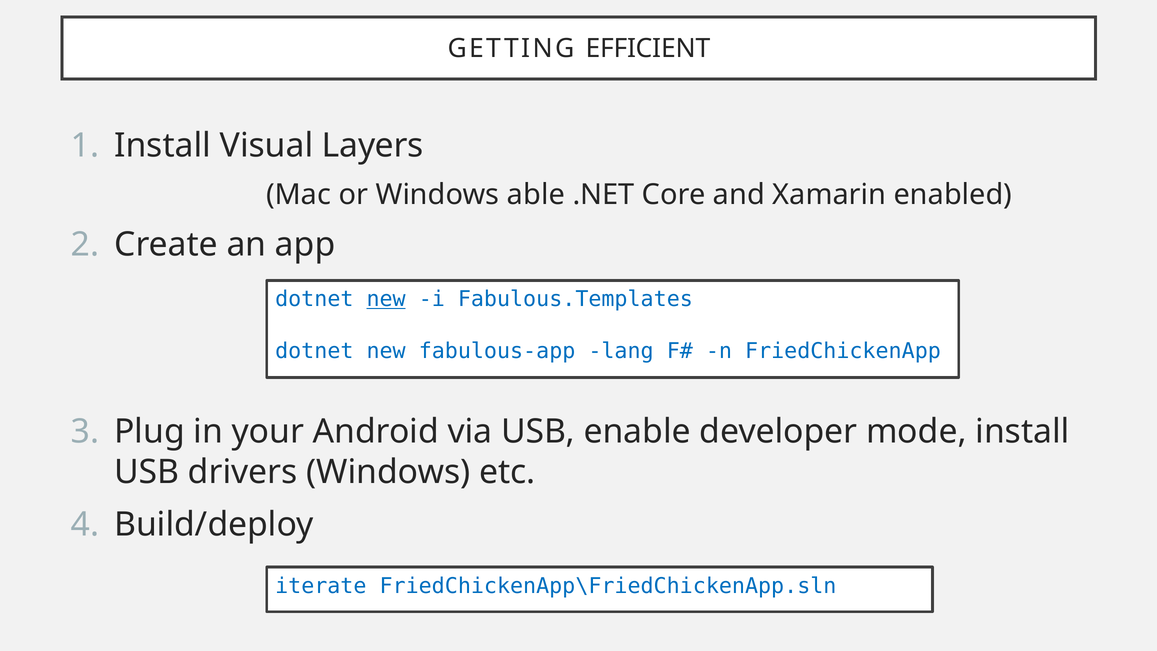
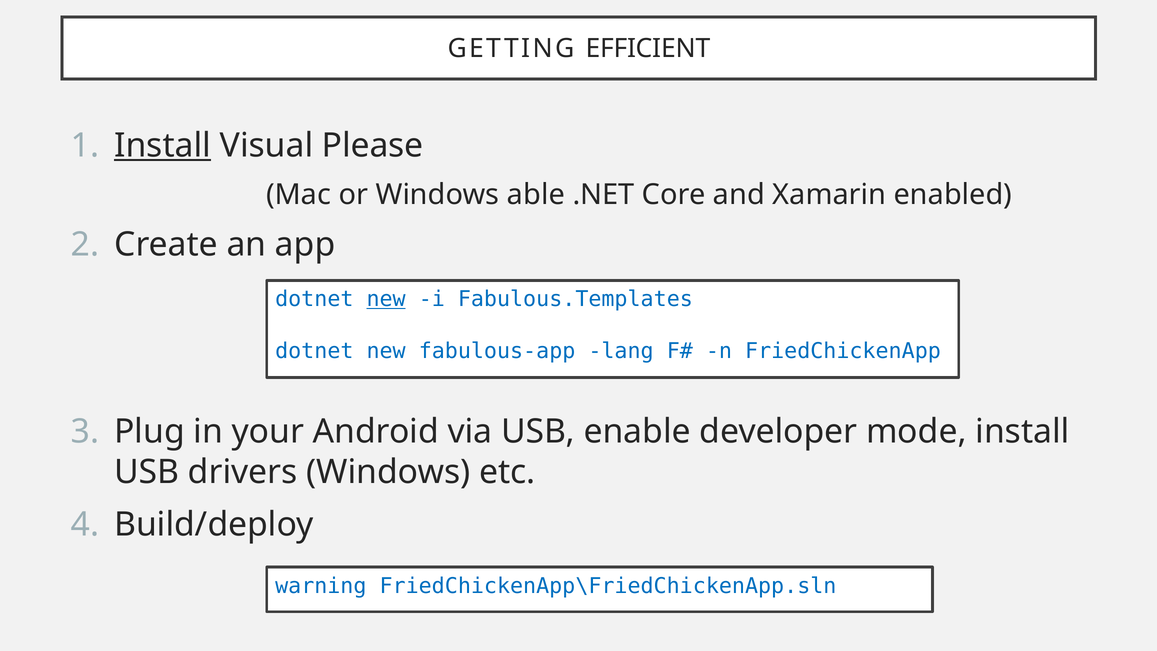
Install at (163, 145) underline: none -> present
Layers: Layers -> Please
iterate: iterate -> warning
